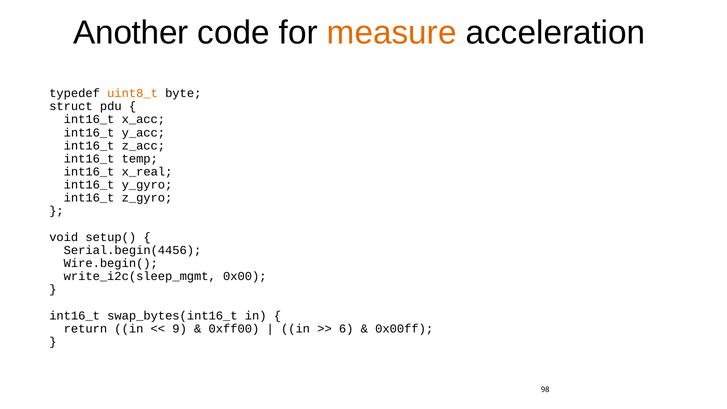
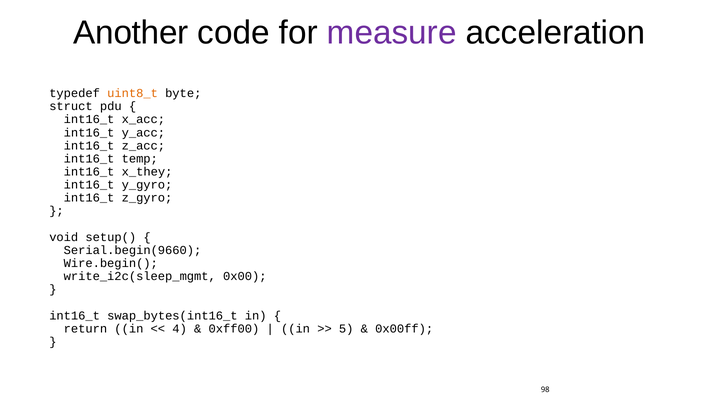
measure colour: orange -> purple
x_real: x_real -> x_they
Serial.begin(4456: Serial.begin(4456 -> Serial.begin(9660
9: 9 -> 4
6: 6 -> 5
